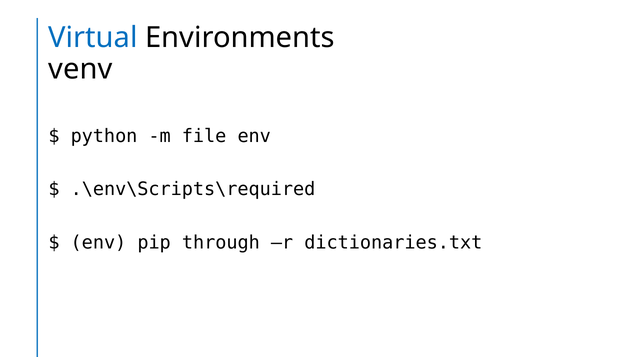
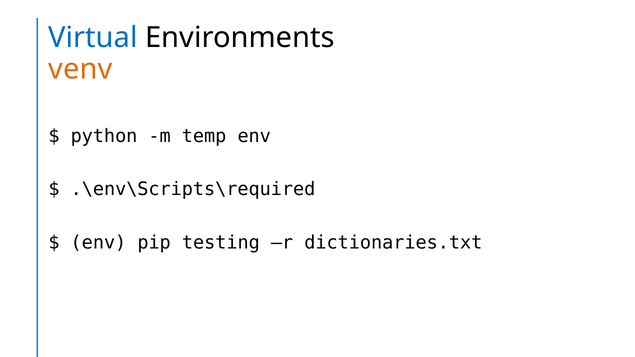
venv colour: black -> orange
file: file -> temp
through: through -> testing
